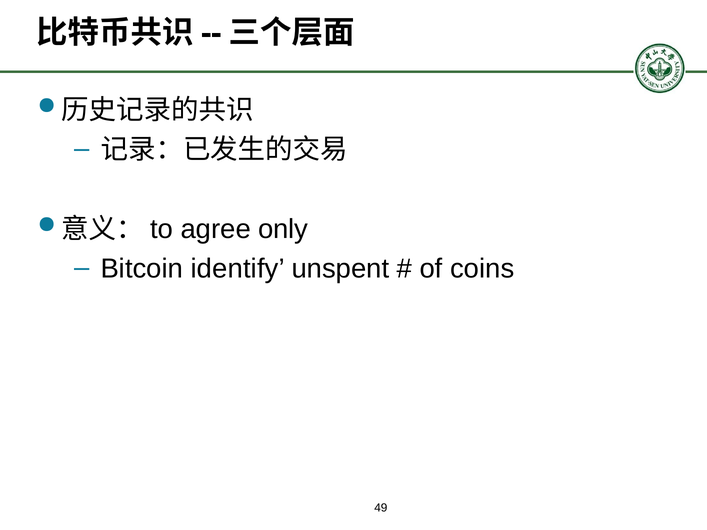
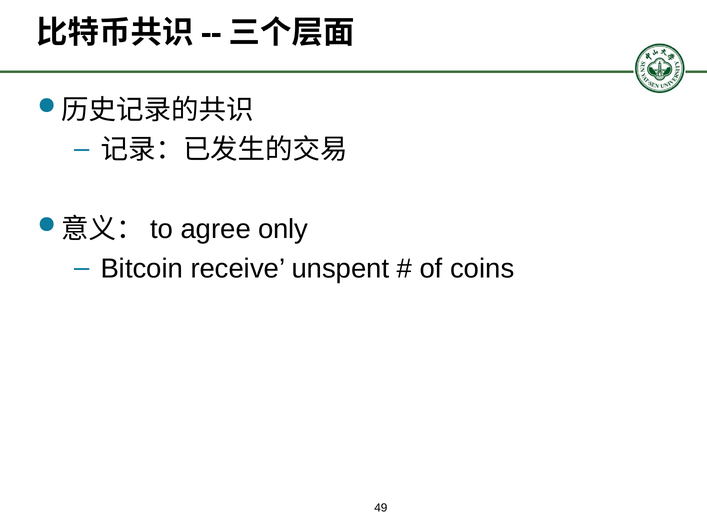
identify: identify -> receive
